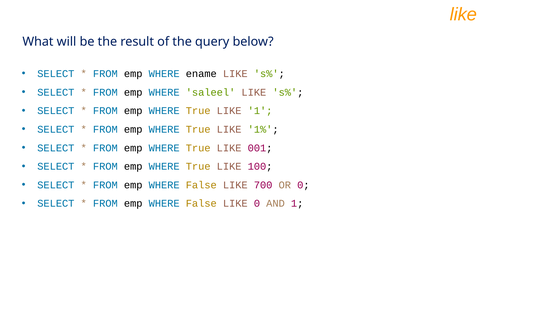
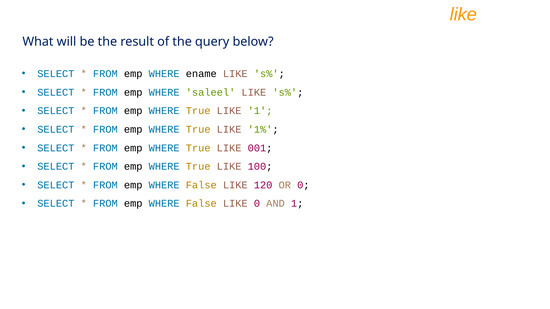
700: 700 -> 120
